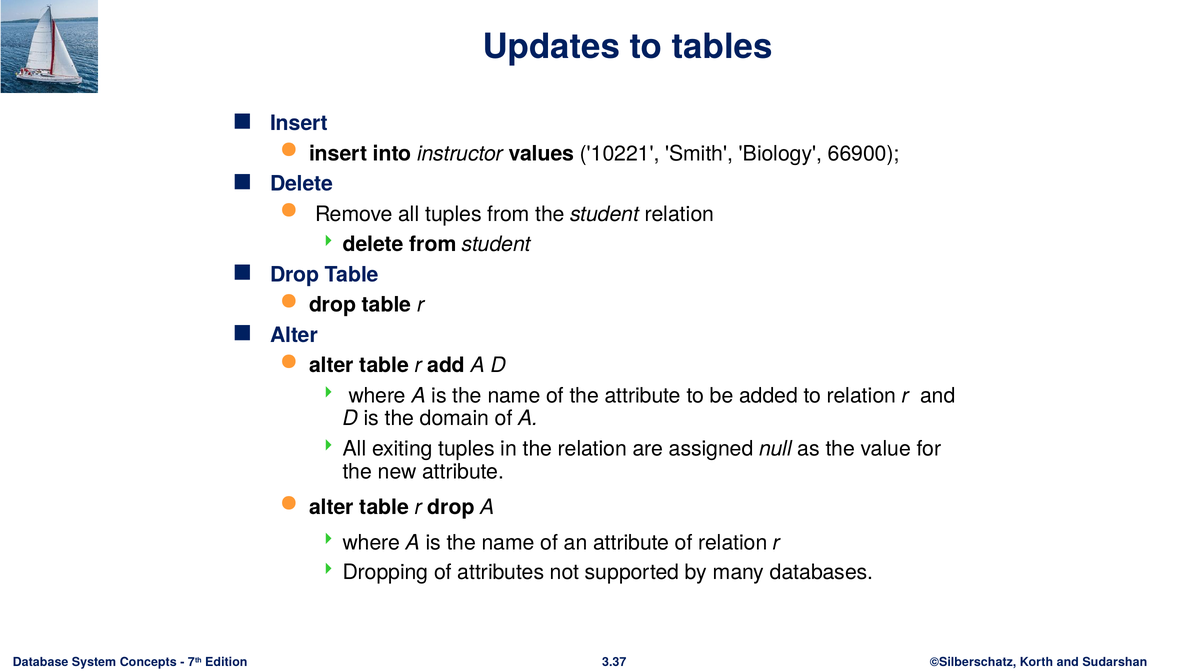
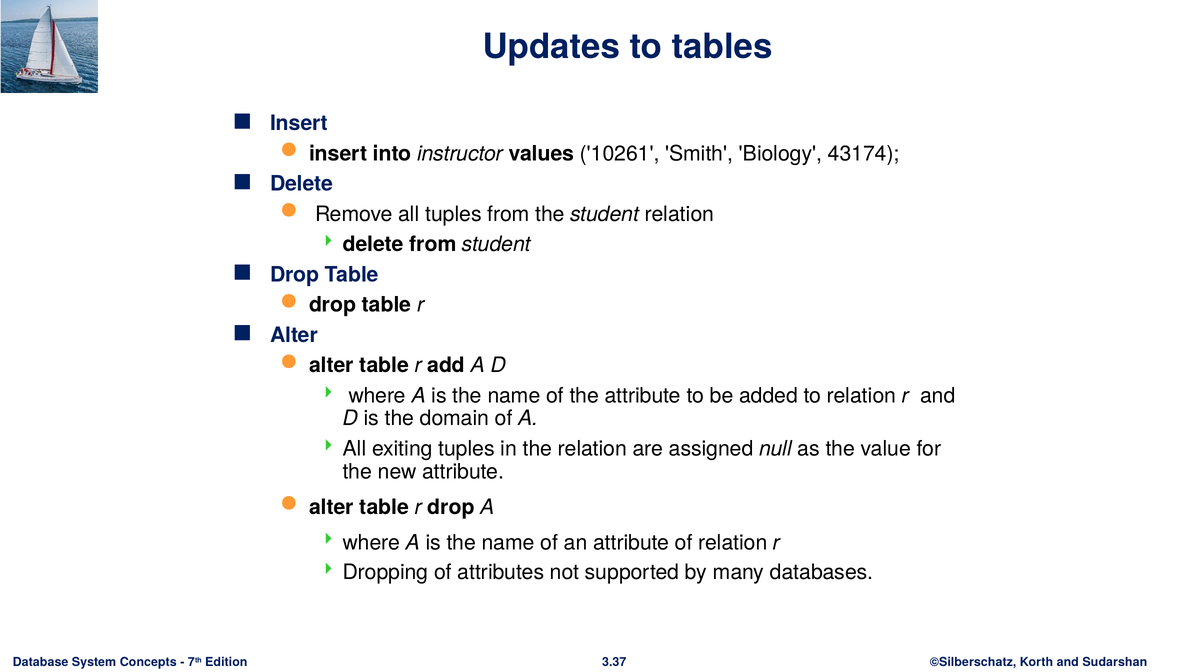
10221: 10221 -> 10261
66900: 66900 -> 43174
